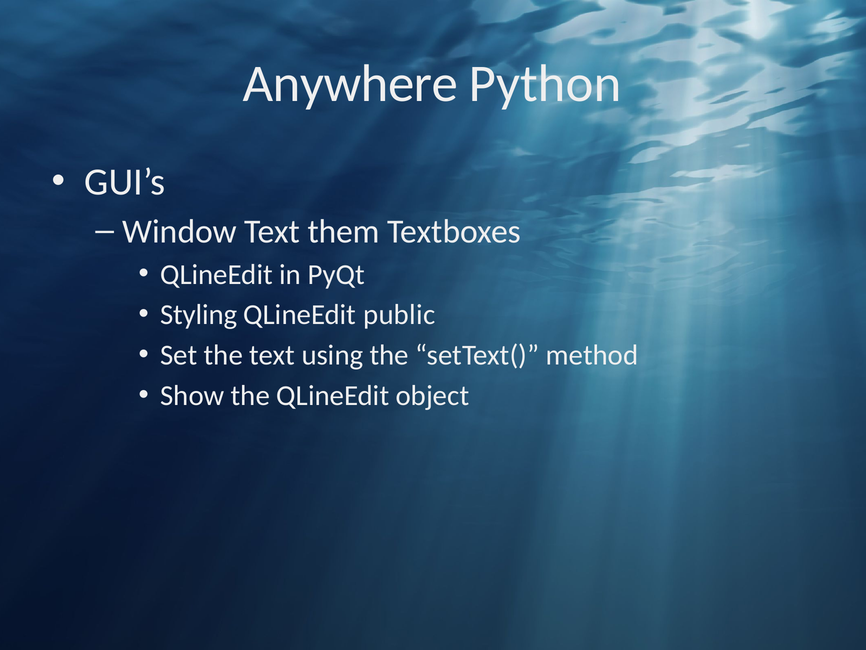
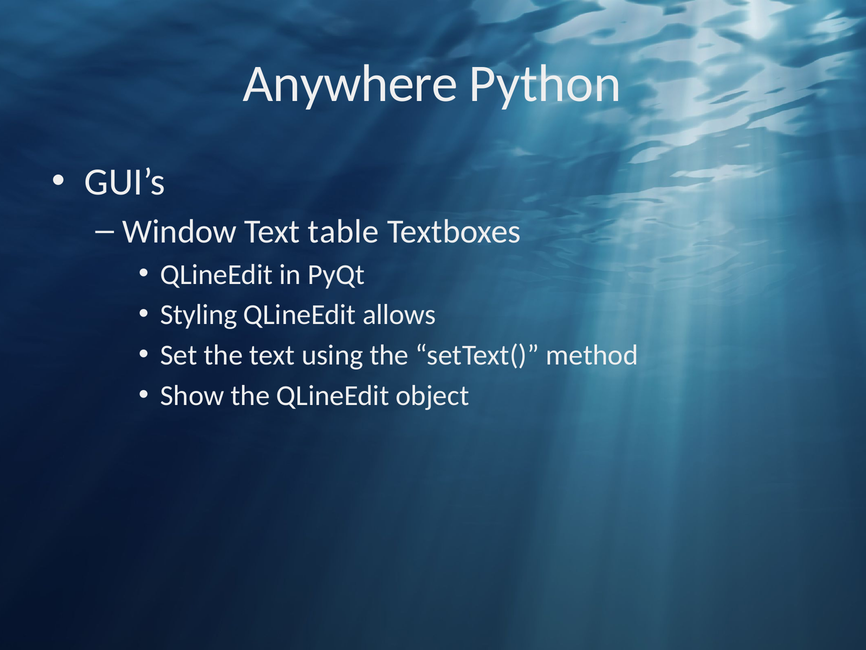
them: them -> table
public: public -> allows
